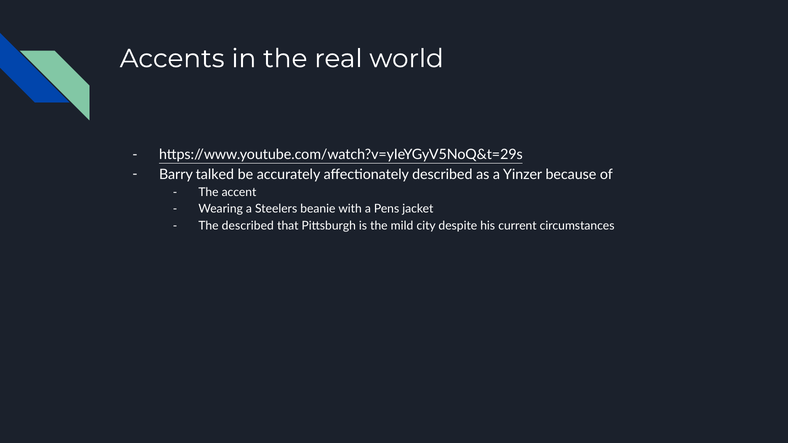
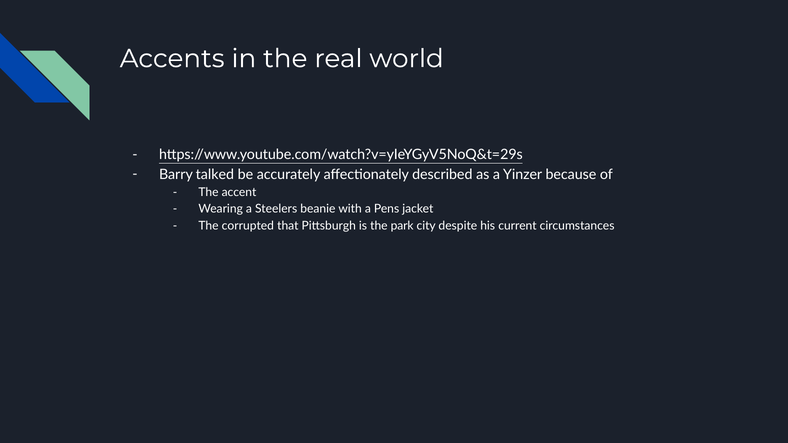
The described: described -> corrupted
mild: mild -> park
